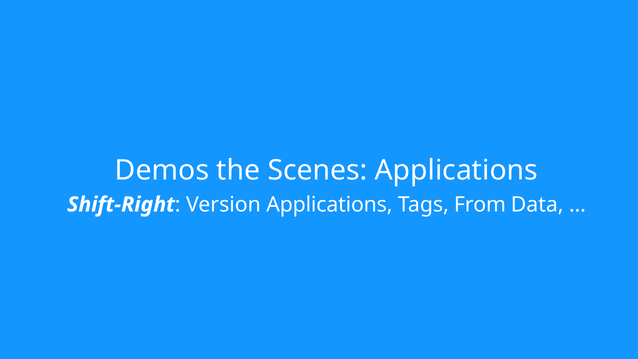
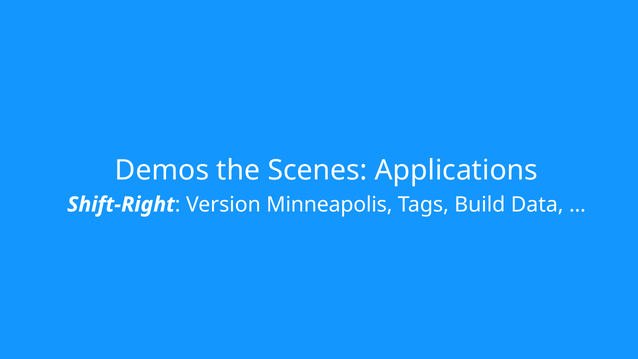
Version Applications: Applications -> Minneapolis
From: From -> Build
